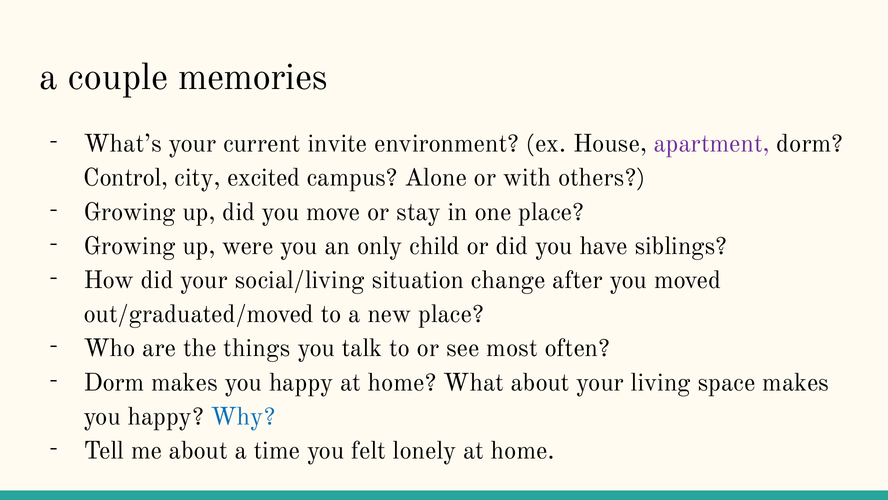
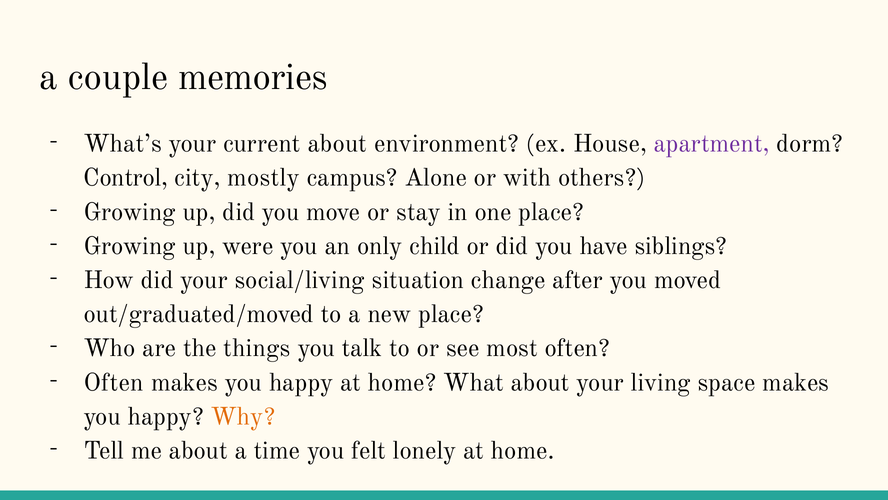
current invite: invite -> about
excited: excited -> mostly
Dorm at (114, 382): Dorm -> Often
Why colour: blue -> orange
